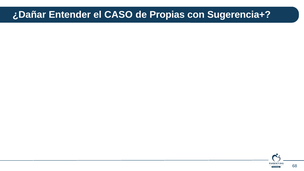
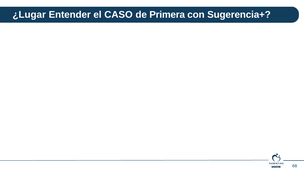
¿Dañar: ¿Dañar -> ¿Lugar
Propias: Propias -> Primera
